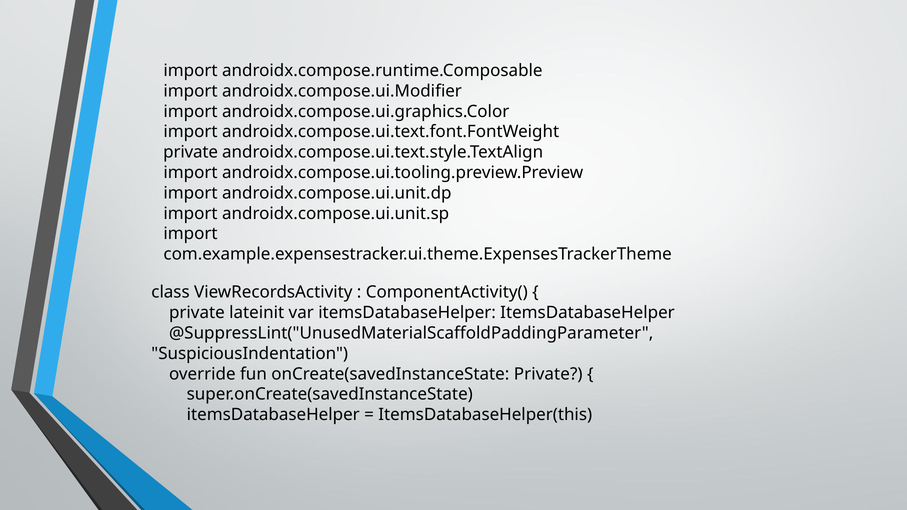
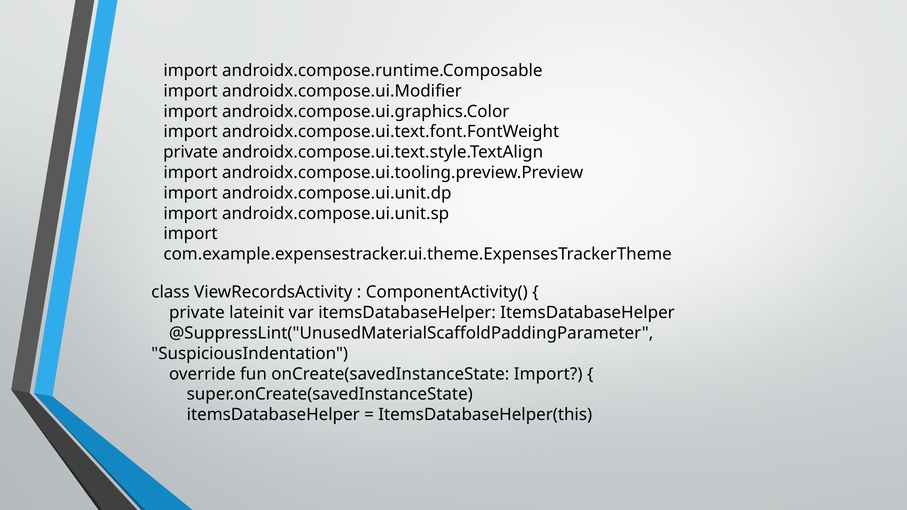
onCreate(savedInstanceState Private: Private -> Import
